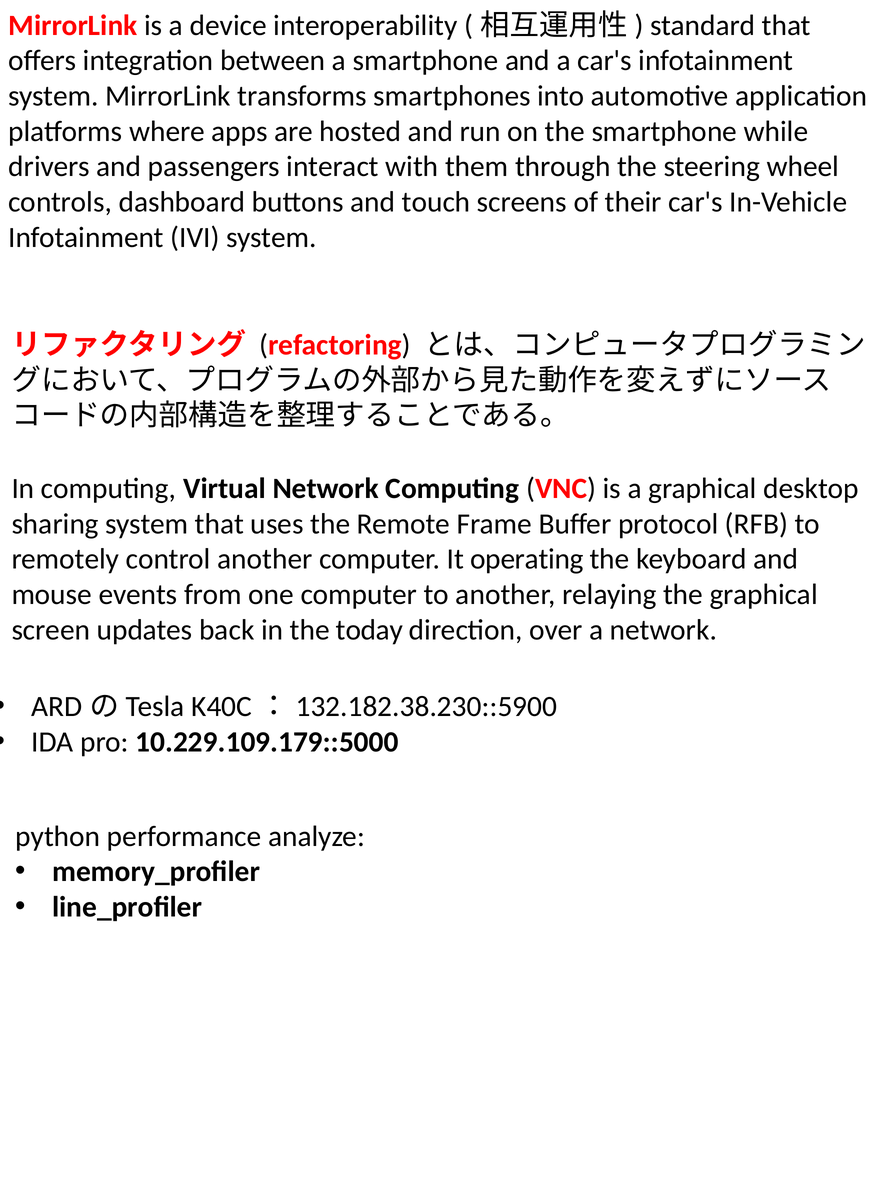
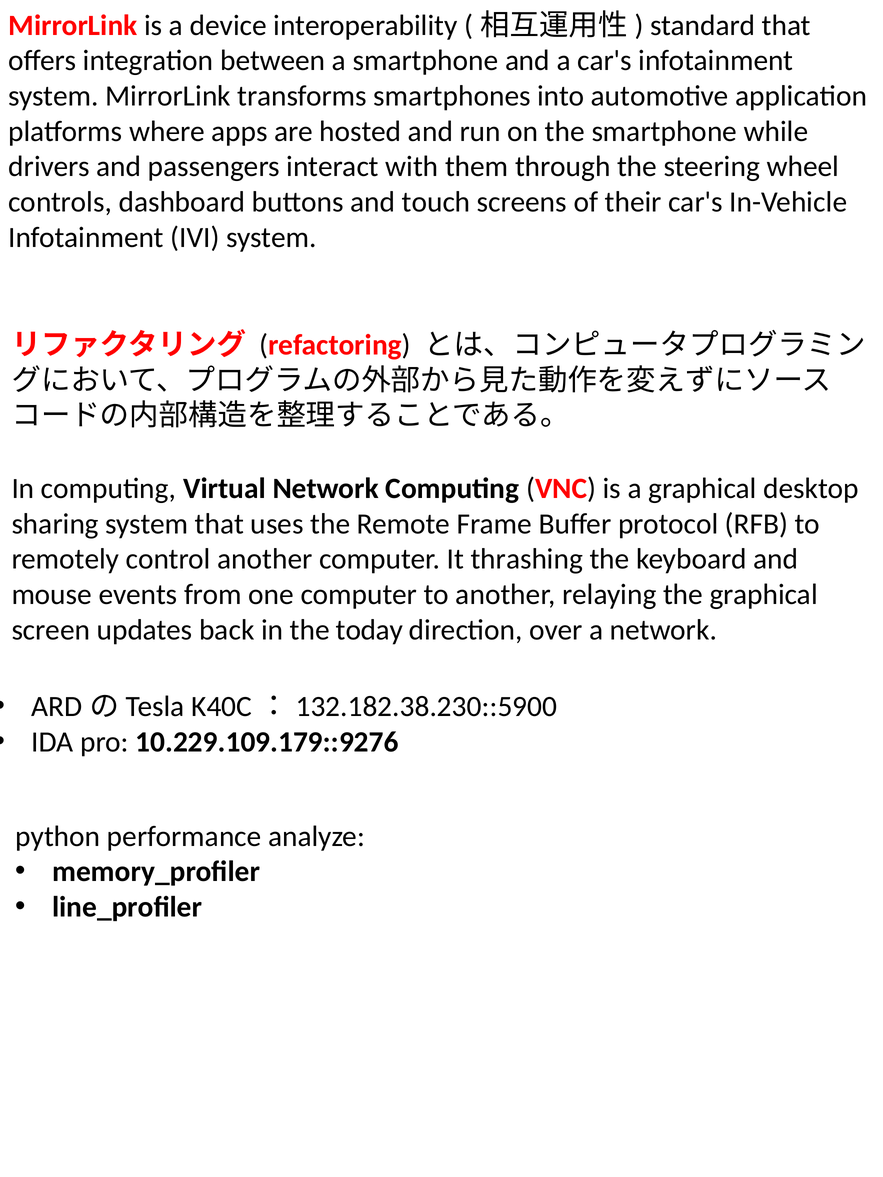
operating: operating -> thrashing
10.229.109.179::5000: 10.229.109.179::5000 -> 10.229.109.179::9276
